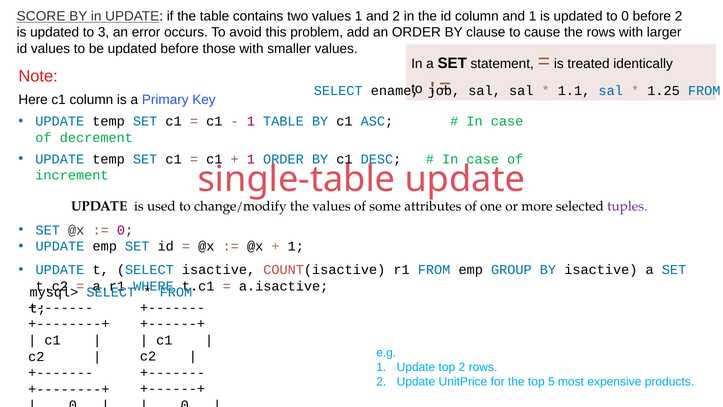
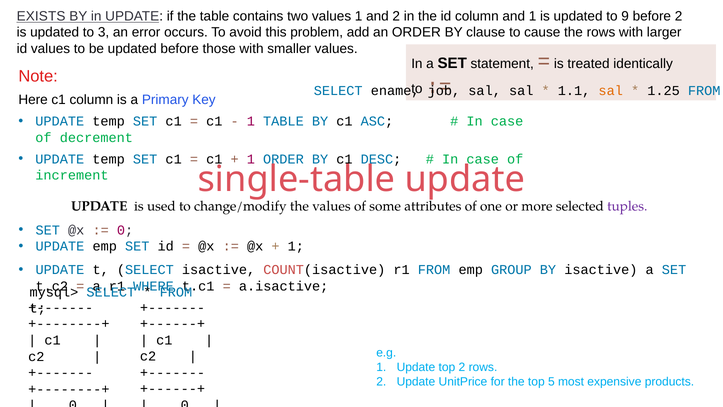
SCORE: SCORE -> EXISTS
to 0: 0 -> 9
sal at (611, 91) colour: blue -> orange
